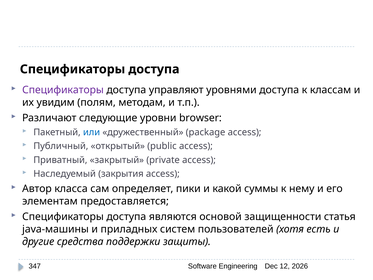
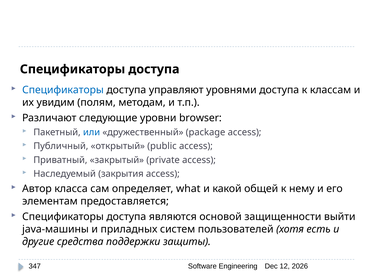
Спецификаторы at (63, 90) colour: purple -> blue
пики: пики -> what
суммы: суммы -> общей
статья: статья -> выйти
